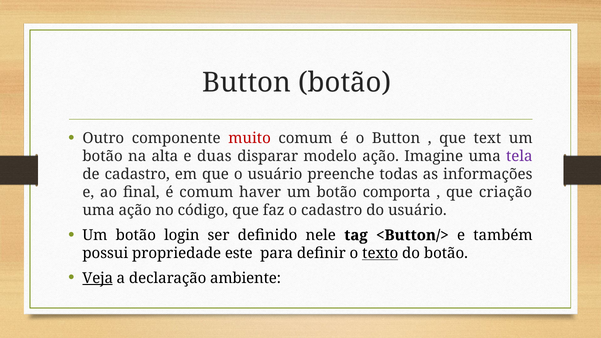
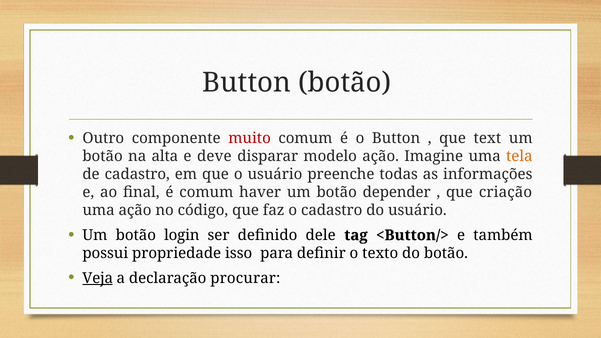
duas: duas -> deve
tela colour: purple -> orange
comporta: comporta -> depender
nele: nele -> dele
este: este -> isso
texto underline: present -> none
ambiente: ambiente -> procurar
